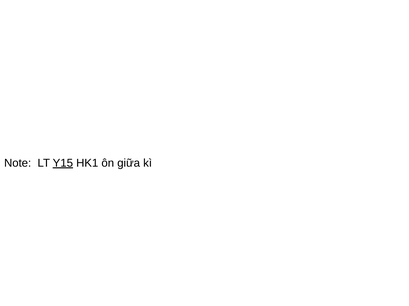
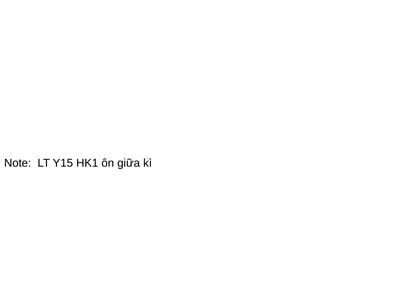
Y15 underline: present -> none
